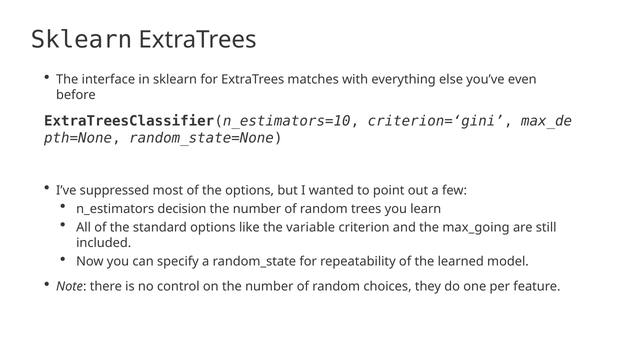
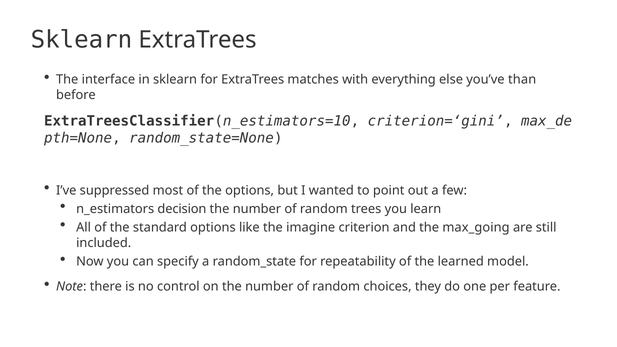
even: even -> than
variable: variable -> imagine
